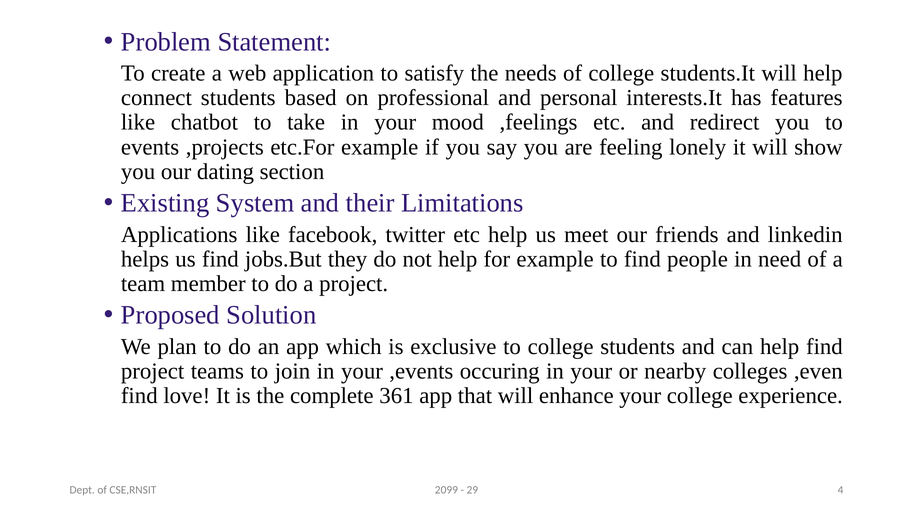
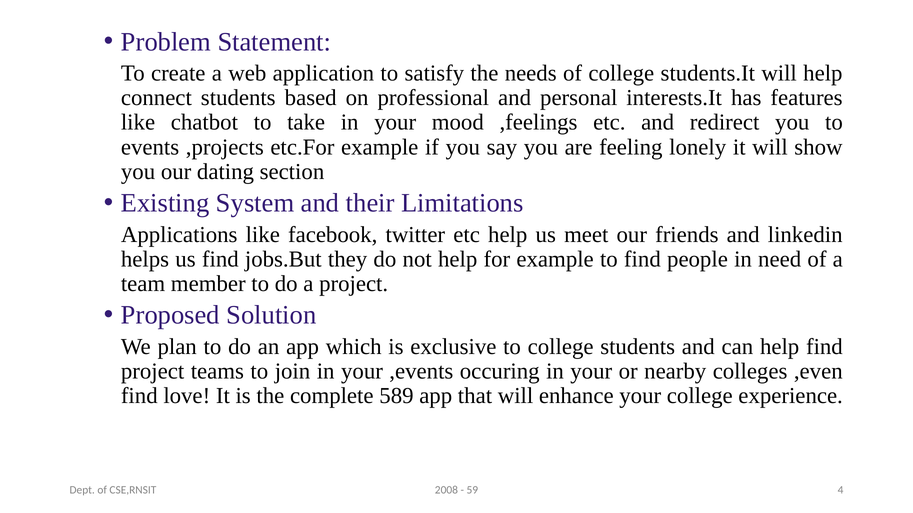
361: 361 -> 589
2099: 2099 -> 2008
29: 29 -> 59
